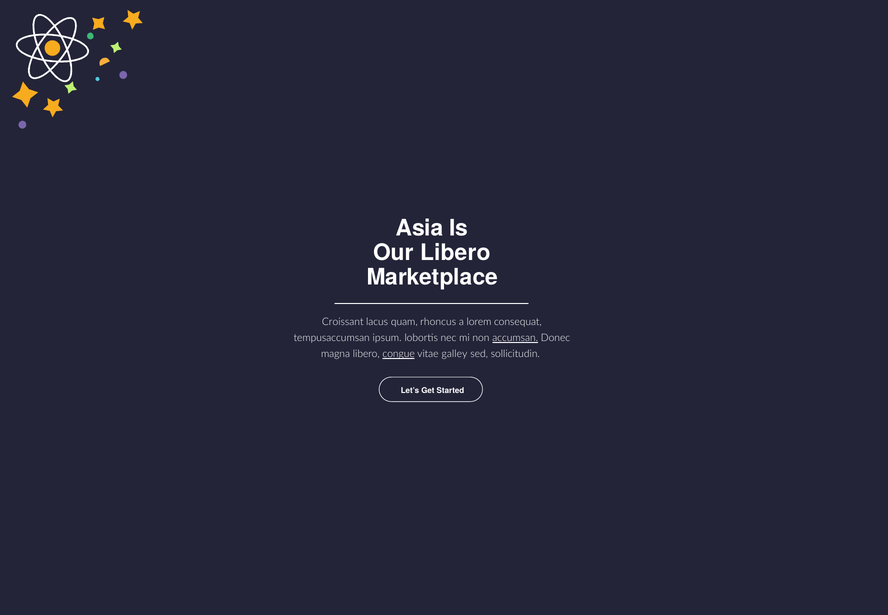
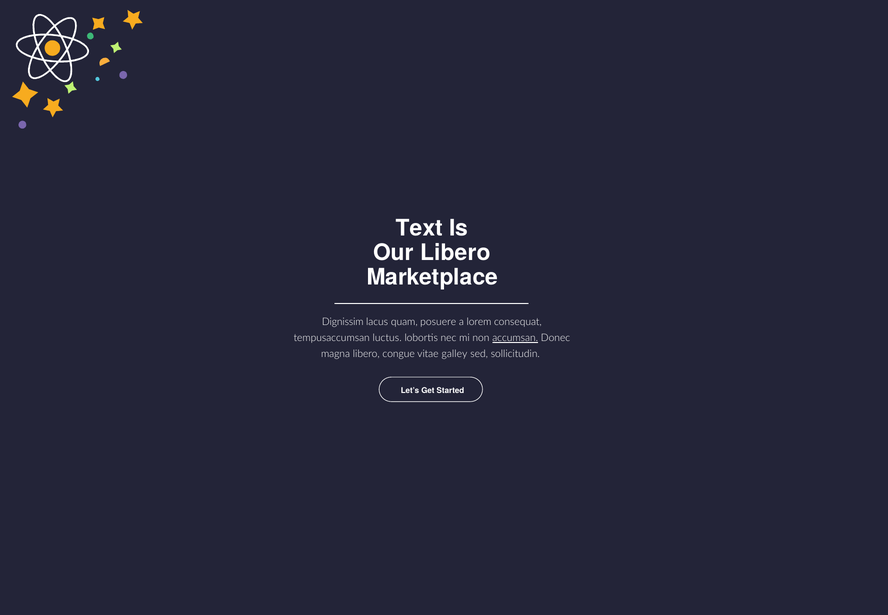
Asia: Asia -> Text
Croissant: Croissant -> Dignissim
rhoncus: rhoncus -> posuere
ipsum: ipsum -> luctus
congue underline: present -> none
